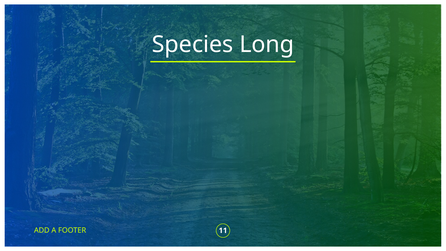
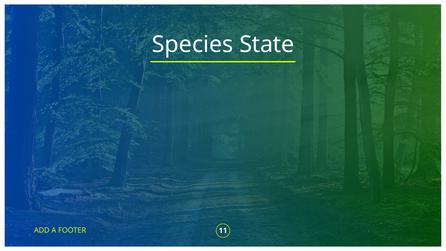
Long: Long -> State
